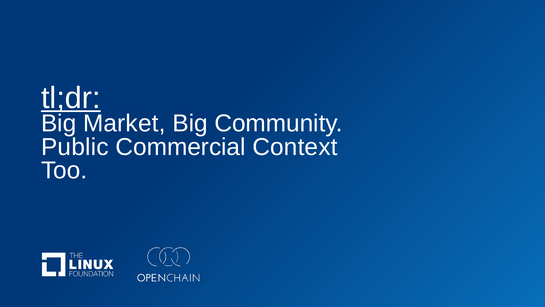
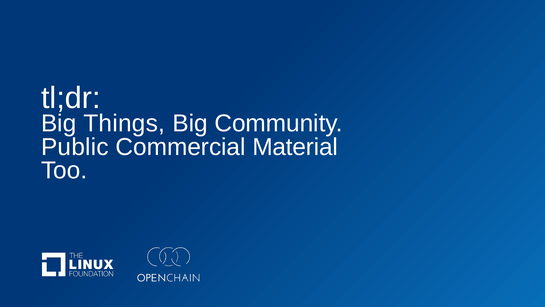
tl;dr underline: present -> none
Market: Market -> Things
Context: Context -> Material
